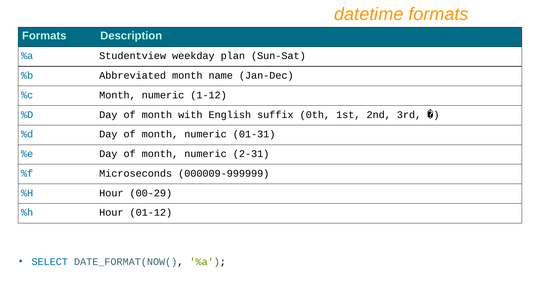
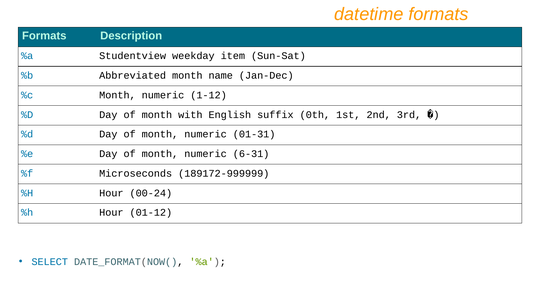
plan: plan -> item
2-31: 2-31 -> 6-31
000009-999999: 000009-999999 -> 189172-999999
00-29: 00-29 -> 00-24
